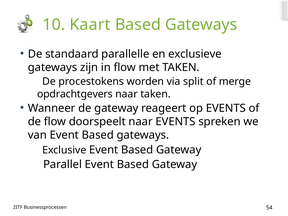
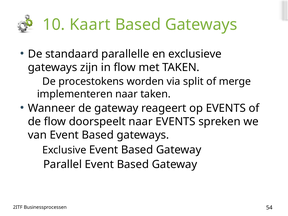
opdrachtgevers: opdrachtgevers -> implementeren
